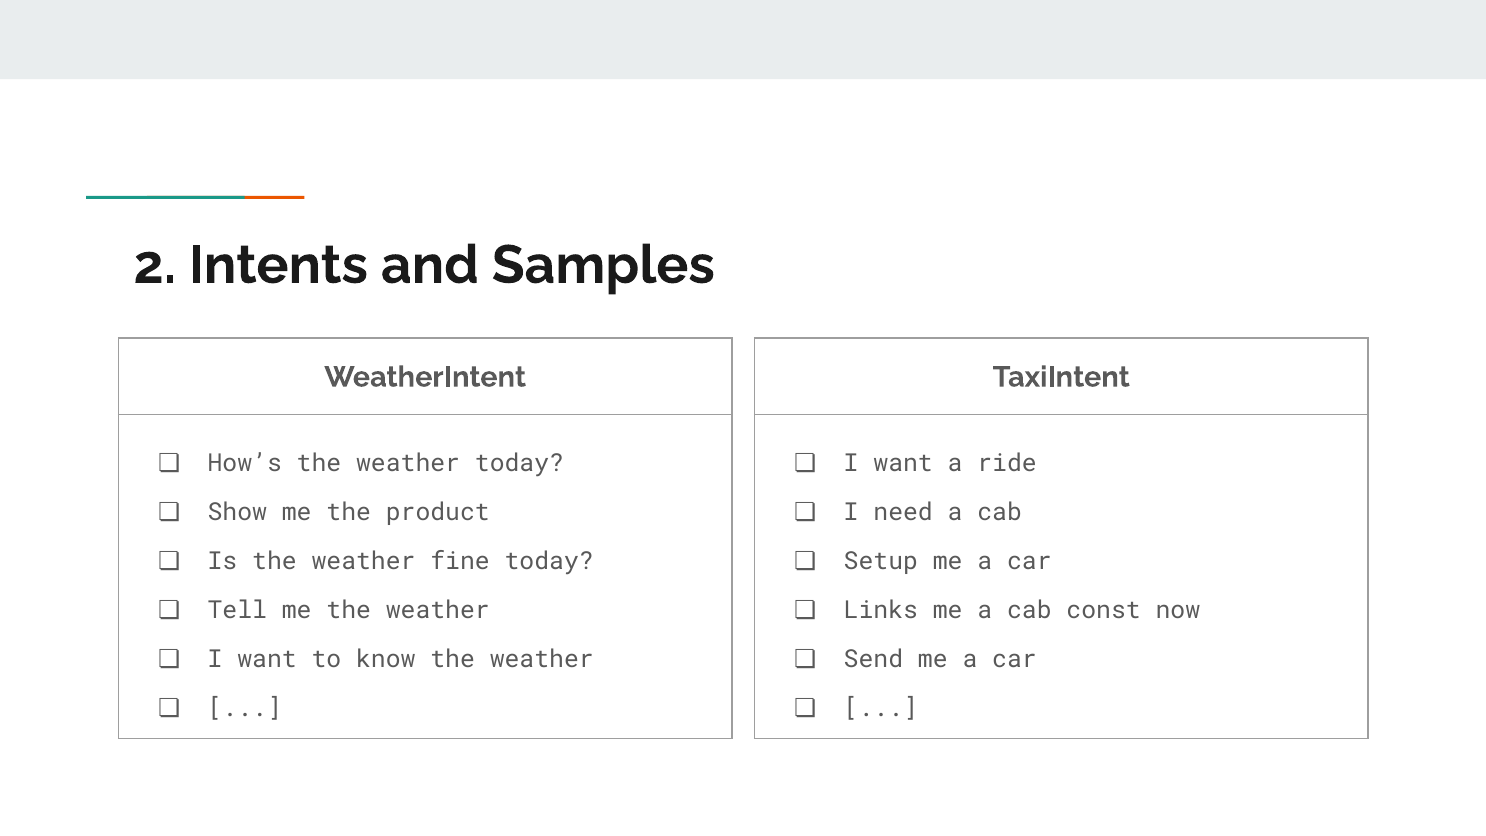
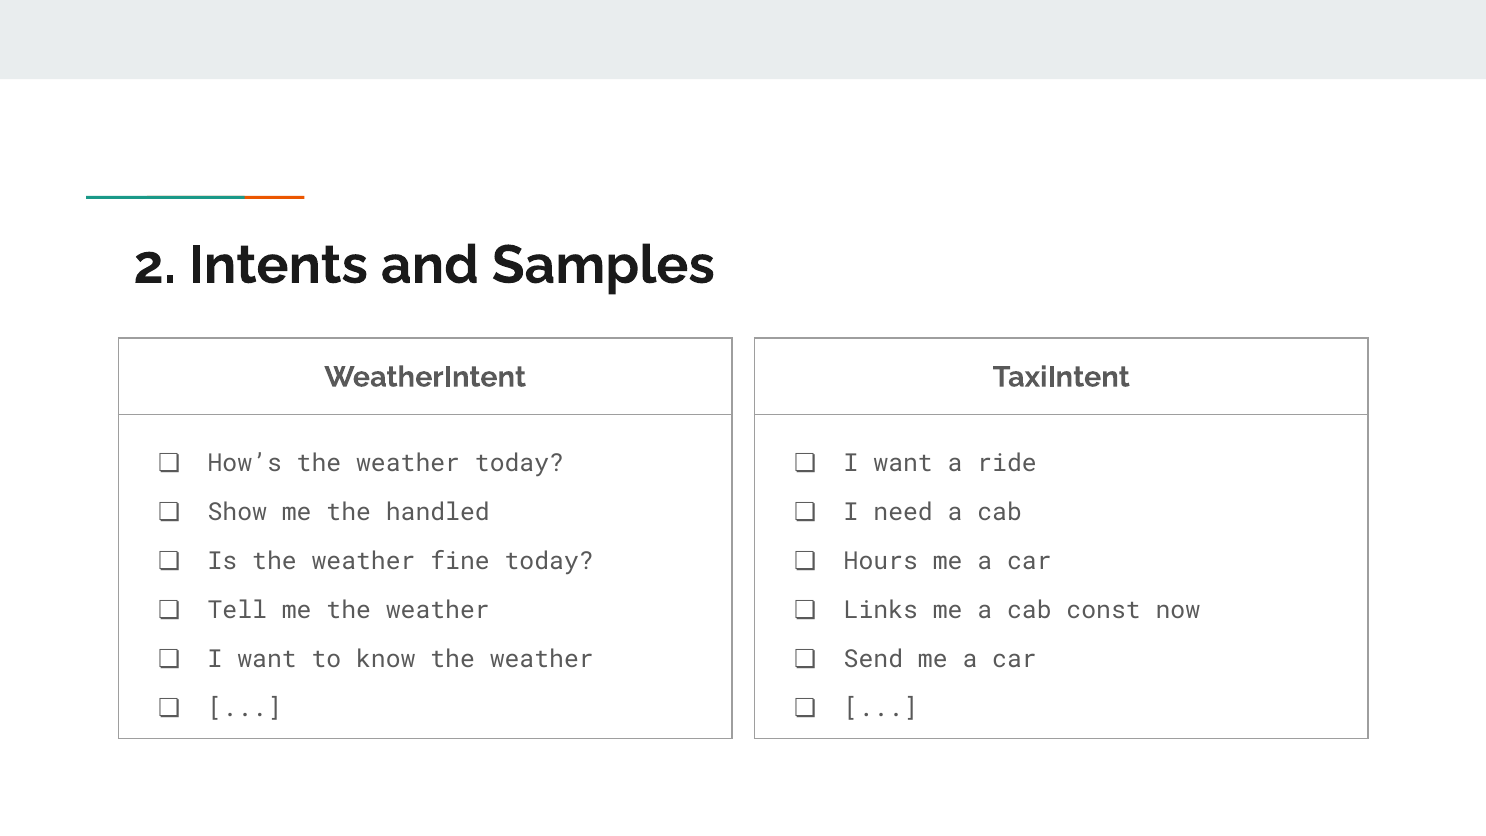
product: product -> handled
Setup: Setup -> Hours
